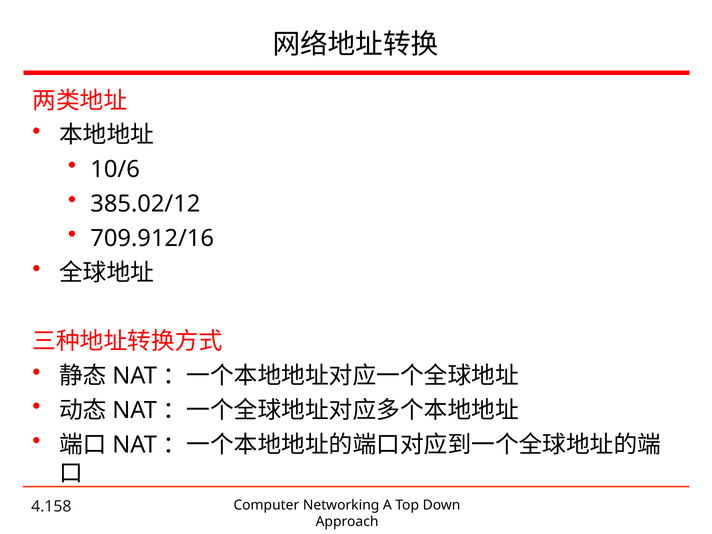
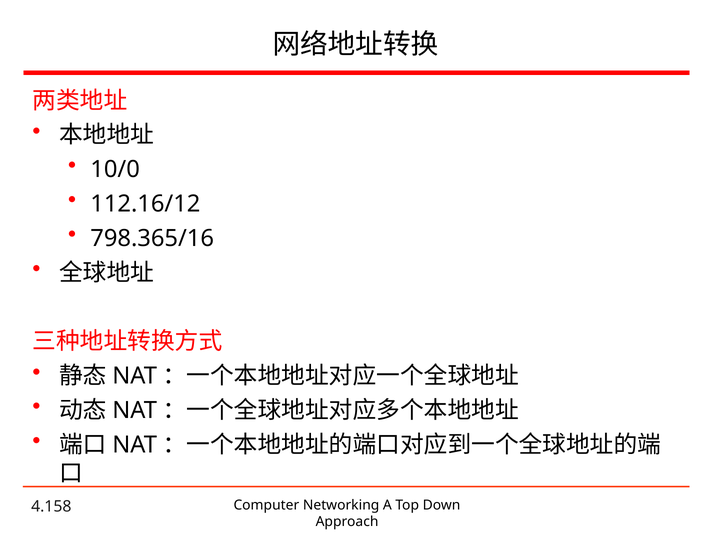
10/6: 10/6 -> 10/0
385.02/12: 385.02/12 -> 112.16/12
709.912/16: 709.912/16 -> 798.365/16
